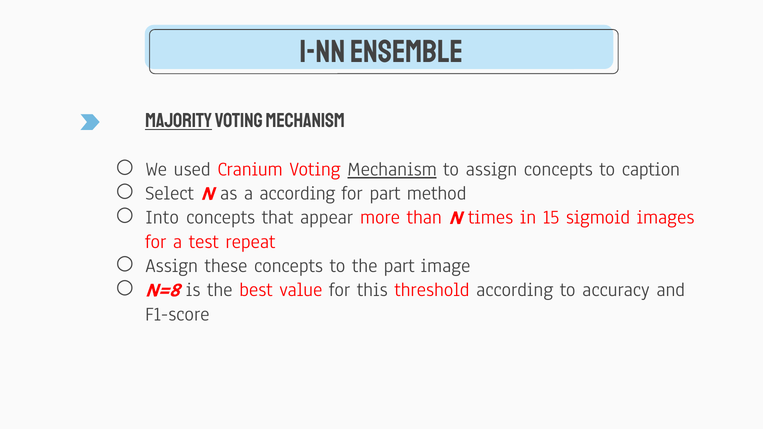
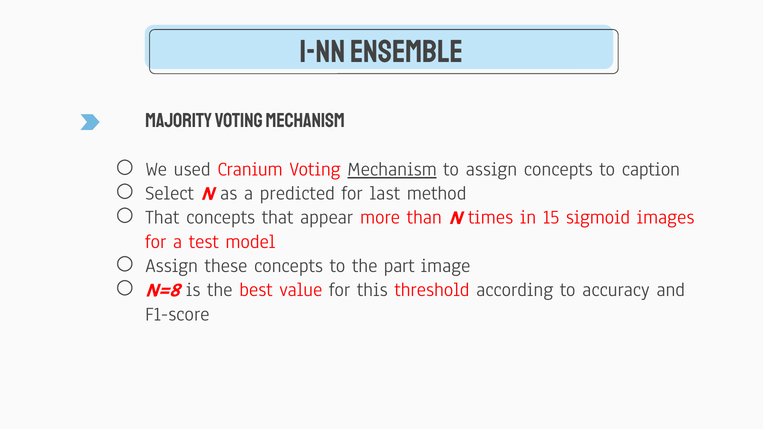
Majority underline: present -> none
a according: according -> predicted
for part: part -> last
Into at (162, 217): Into -> That
repeat: repeat -> model
